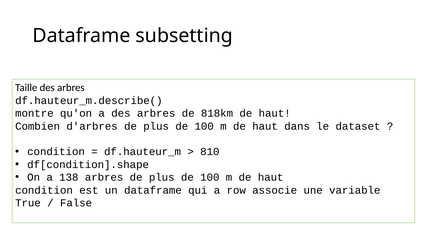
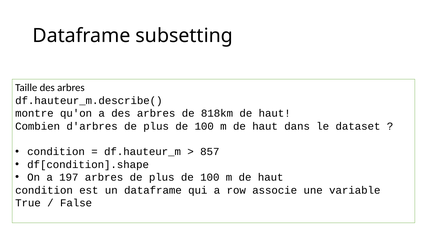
810: 810 -> 857
138: 138 -> 197
